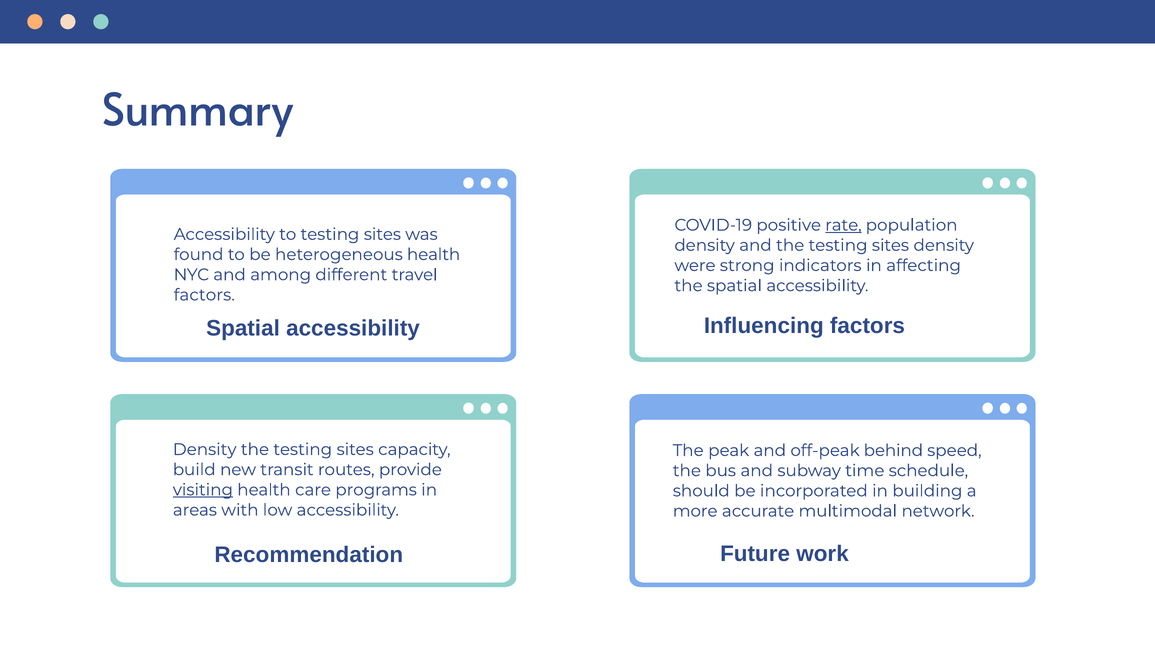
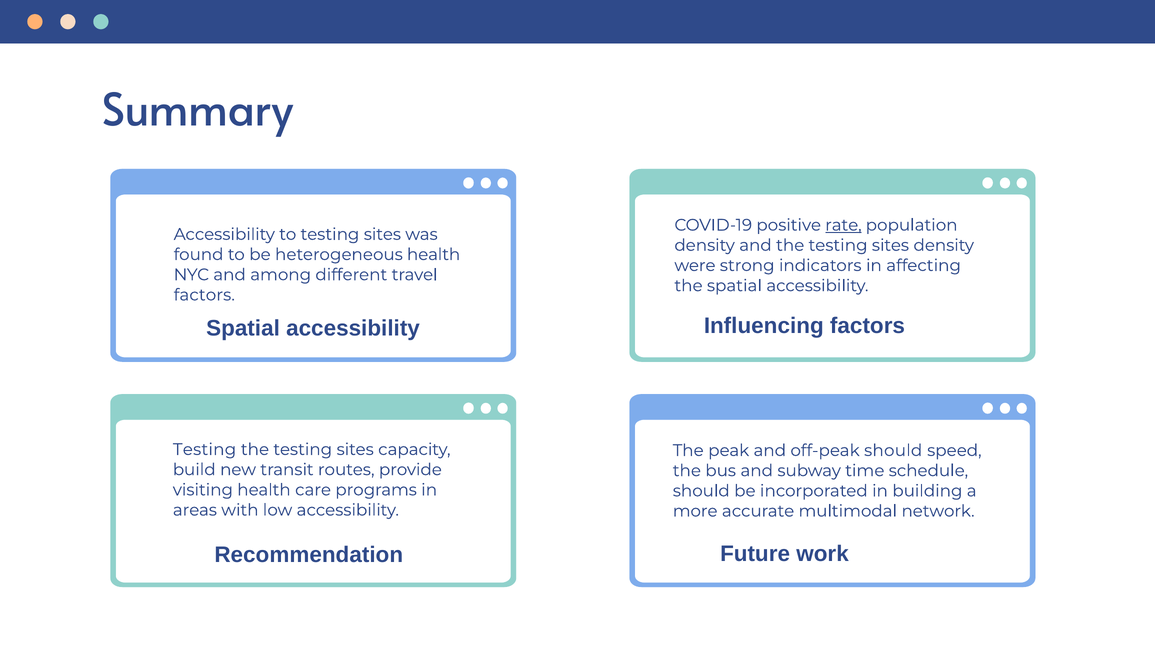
Density at (205, 449): Density -> Testing
off-peak behind: behind -> should
visiting underline: present -> none
